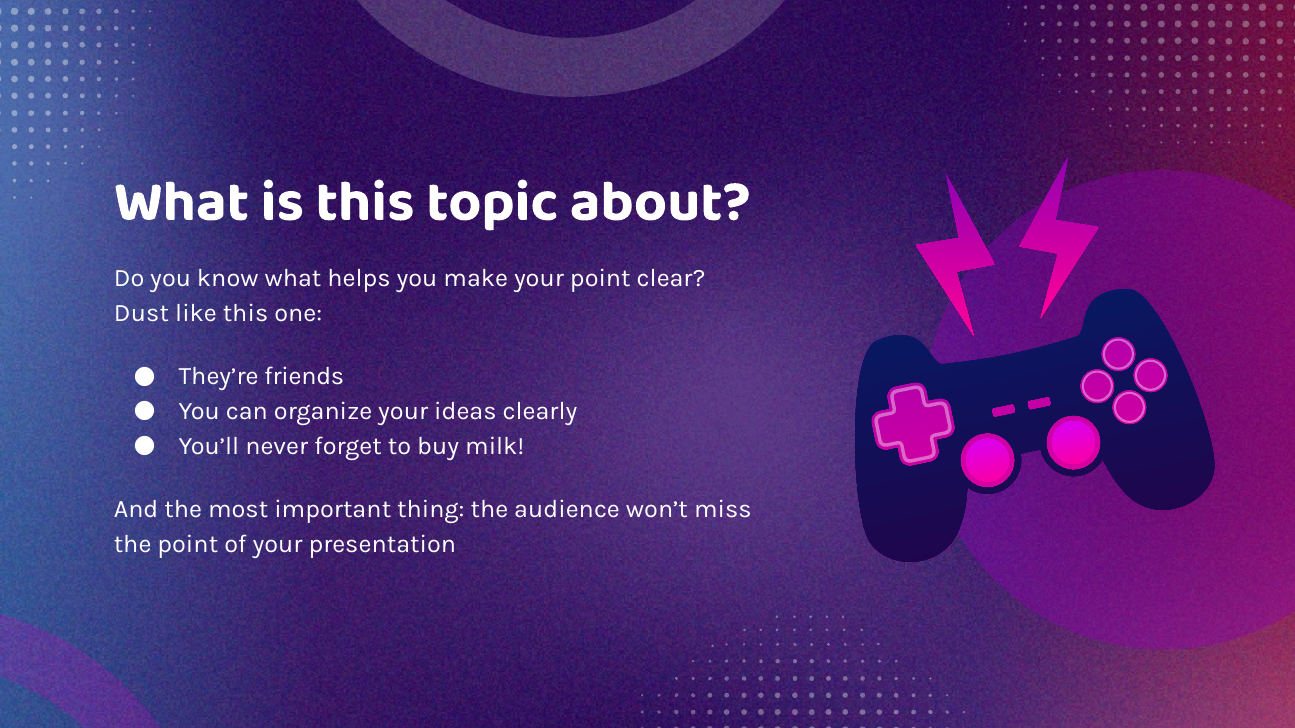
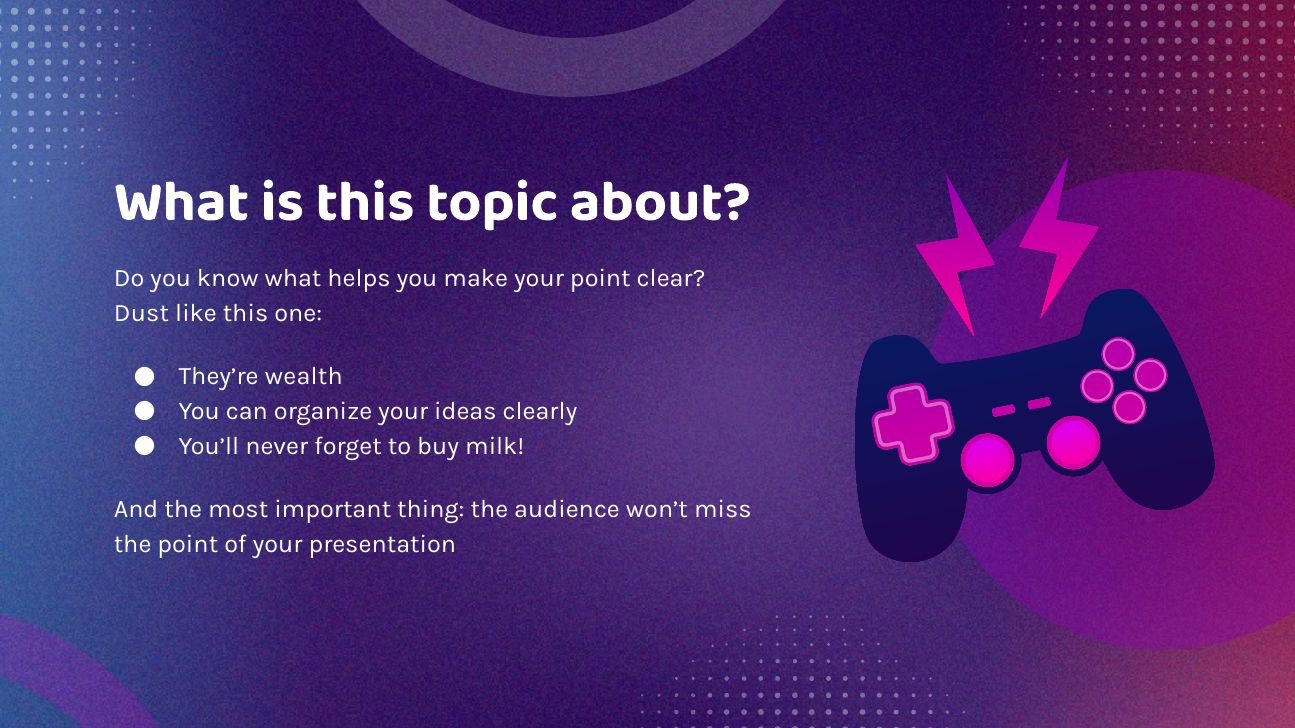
friends: friends -> wealth
